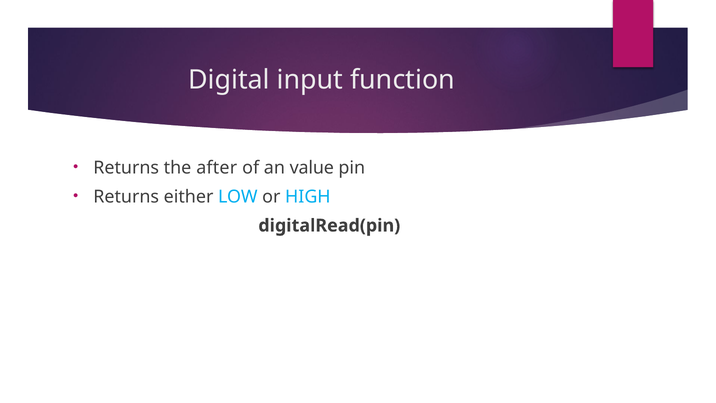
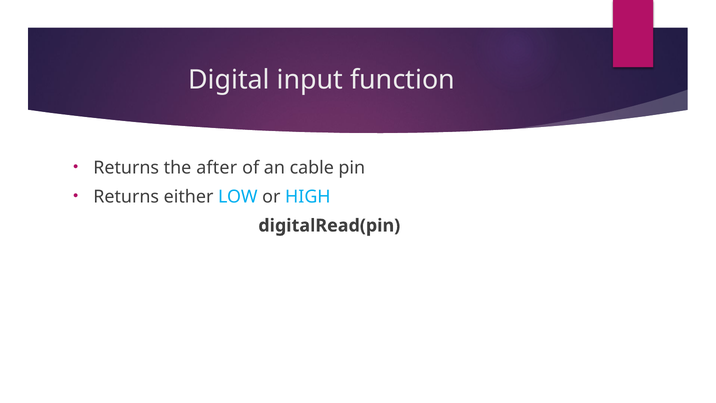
value: value -> cable
